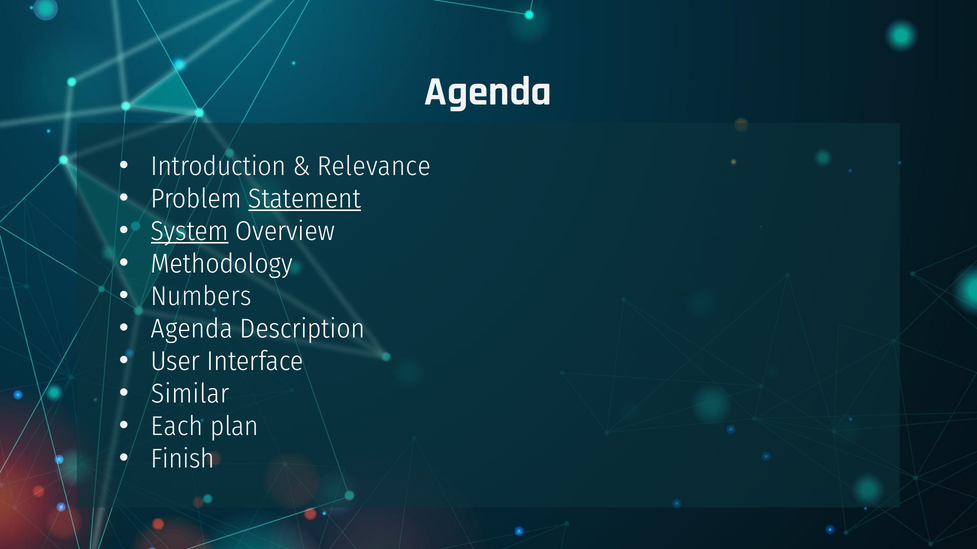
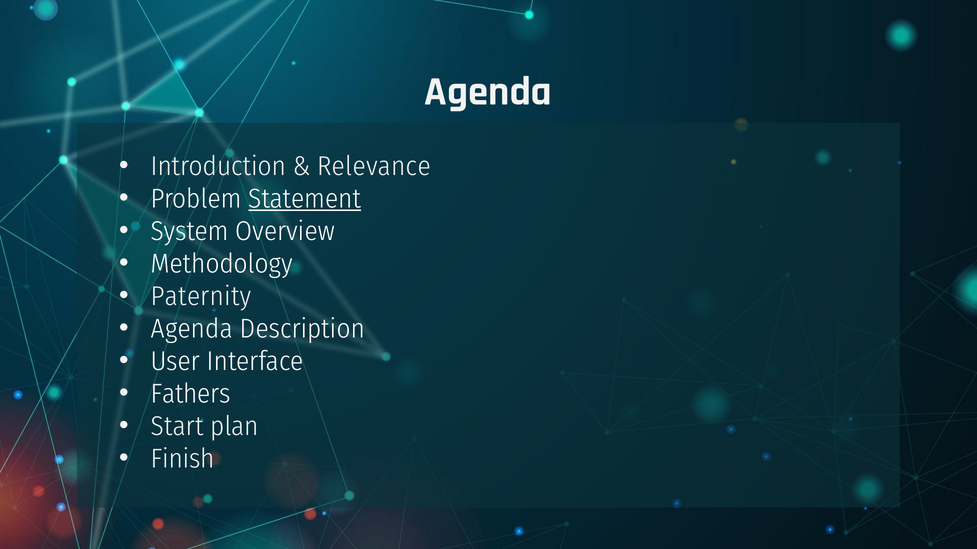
System underline: present -> none
Numbers: Numbers -> Paternity
Similar: Similar -> Fathers
Each: Each -> Start
